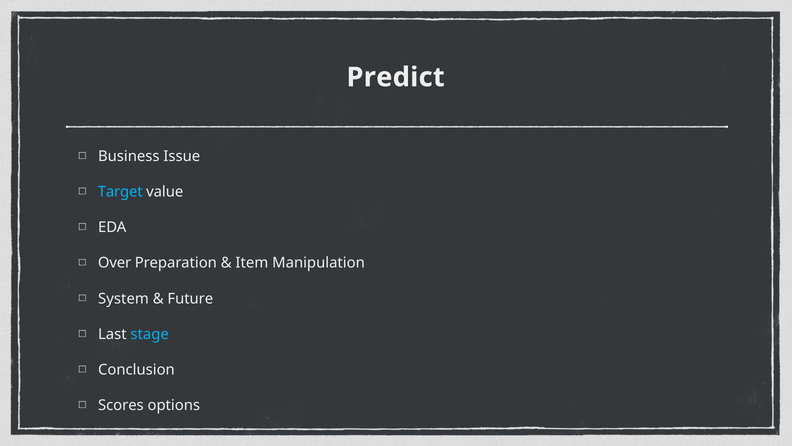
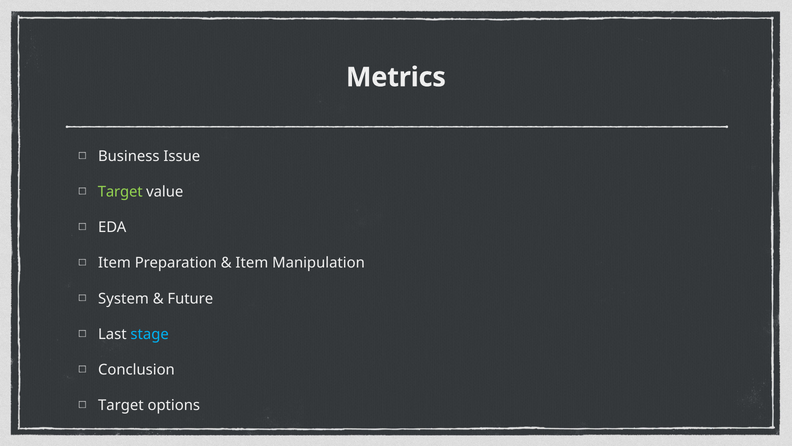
Predict: Predict -> Metrics
Target at (120, 192) colour: light blue -> light green
Over at (115, 263): Over -> Item
Scores at (121, 405): Scores -> Target
